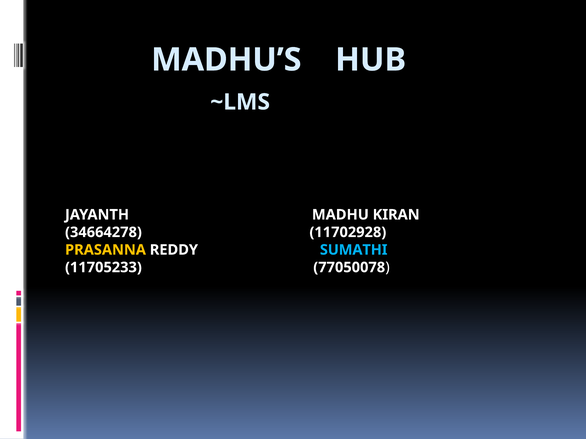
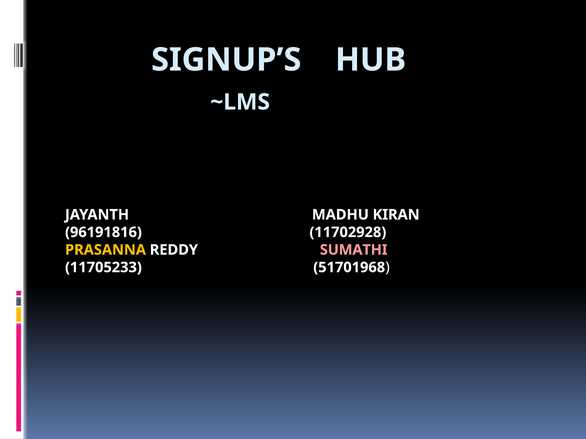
MADHU’S: MADHU’S -> SIGNUP’S
34664278: 34664278 -> 96191816
SUMATHI colour: light blue -> pink
77050078: 77050078 -> 51701968
